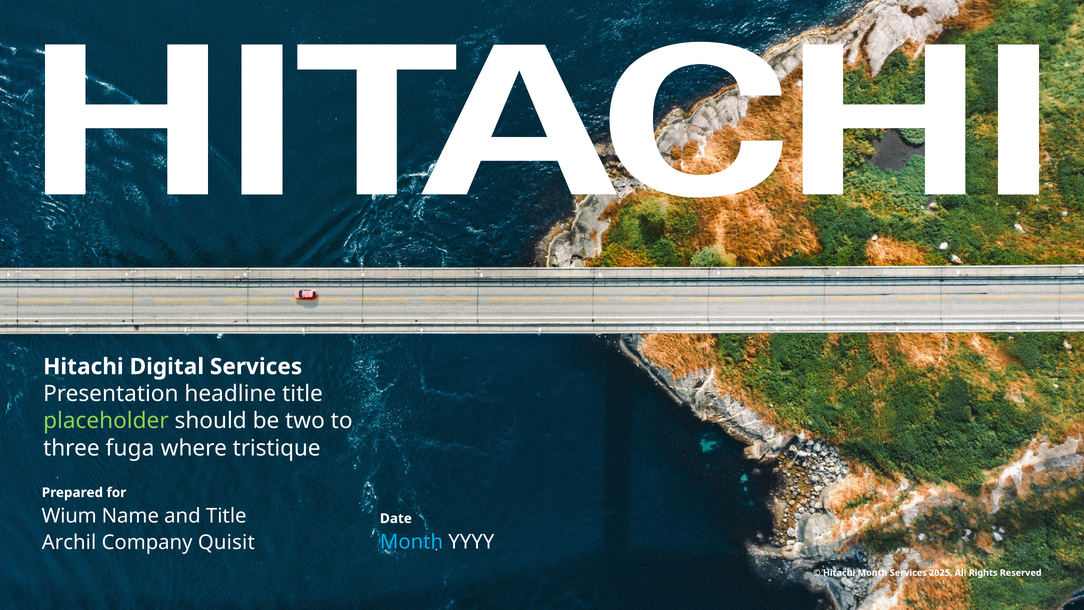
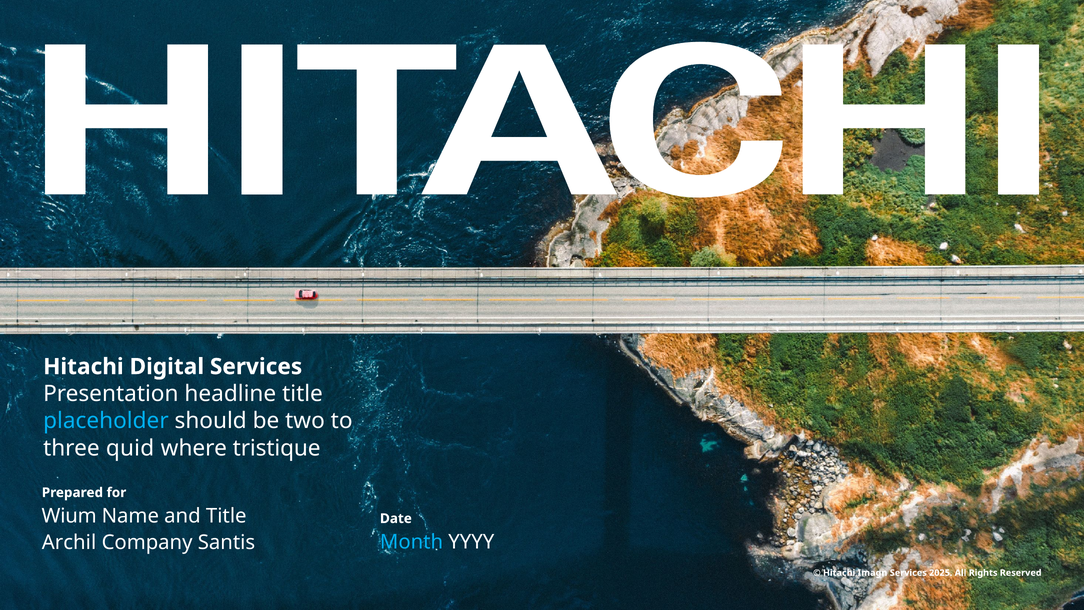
placeholder colour: light green -> light blue
fuga: fuga -> quid
Quisit: Quisit -> Santis
Hitachi Month: Month -> Imagn
